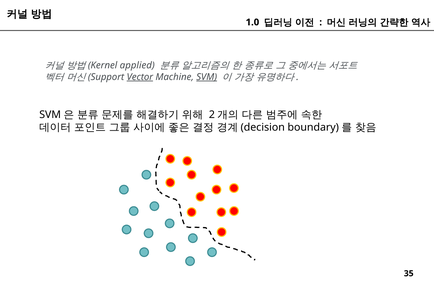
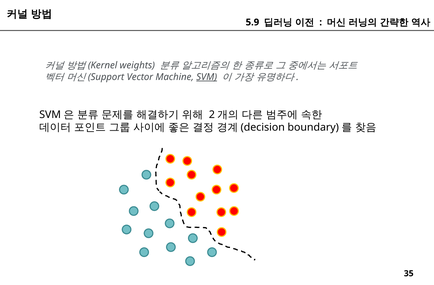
1.0: 1.0 -> 5.9
applied: applied -> weights
Vector underline: present -> none
